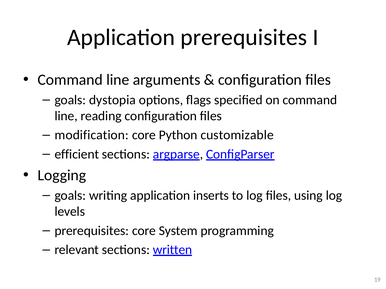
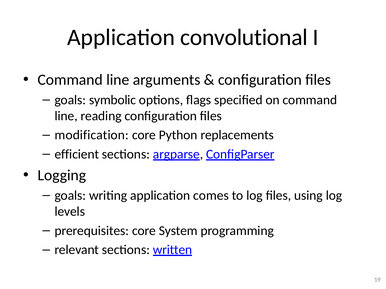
Application prerequisites: prerequisites -> convolutional
dystopia: dystopia -> symbolic
customizable: customizable -> replacements
inserts: inserts -> comes
